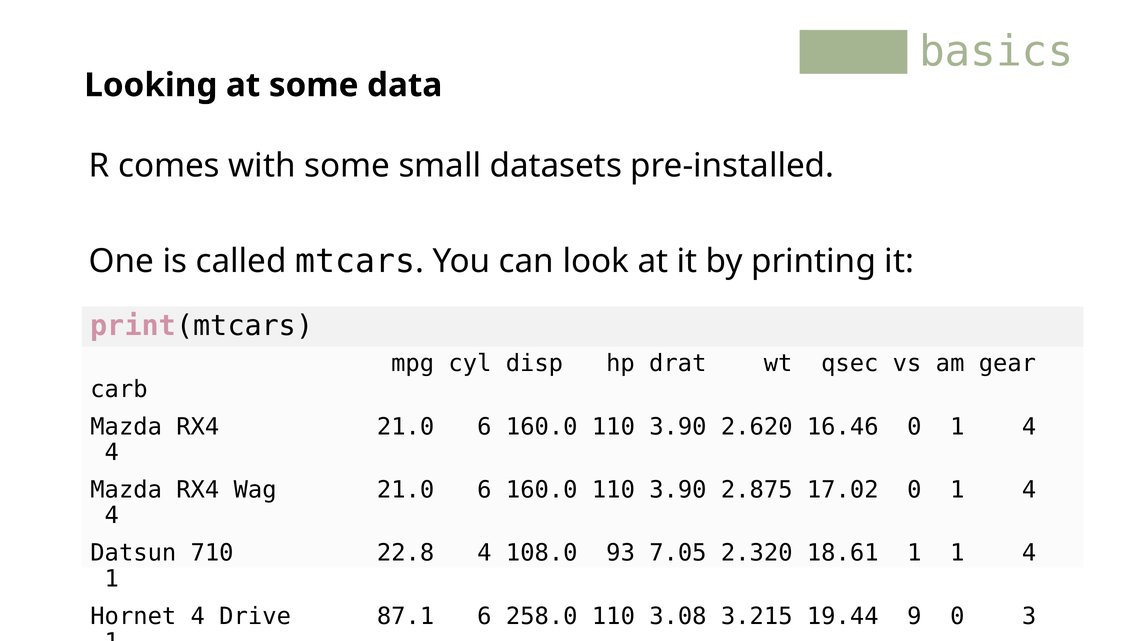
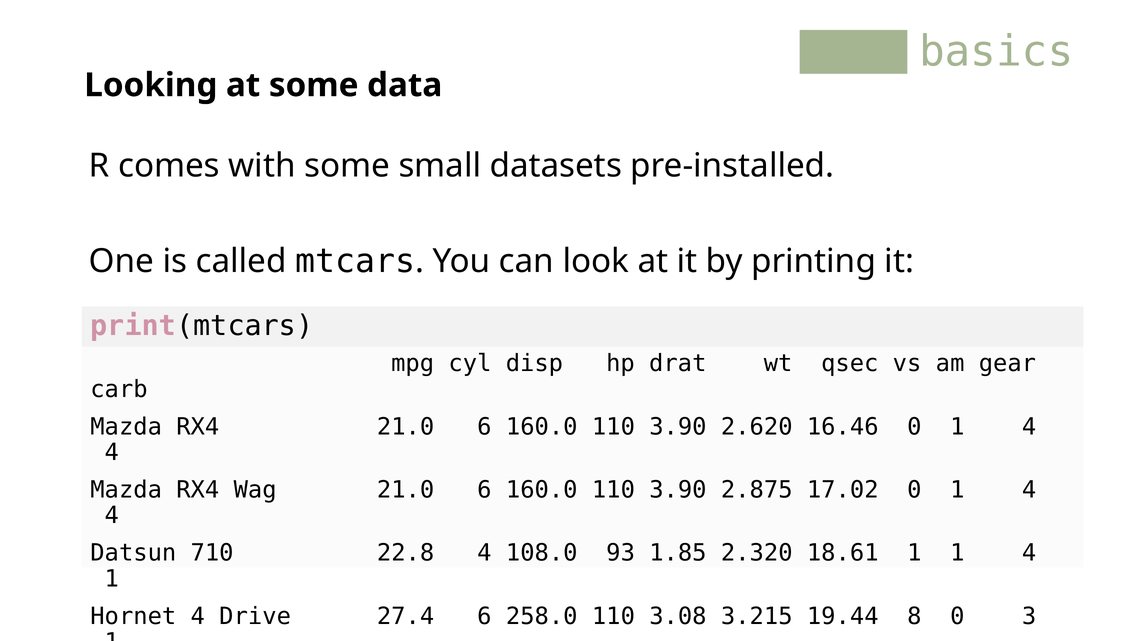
7.05: 7.05 -> 1.85
87.1: 87.1 -> 27.4
19.44 9: 9 -> 8
